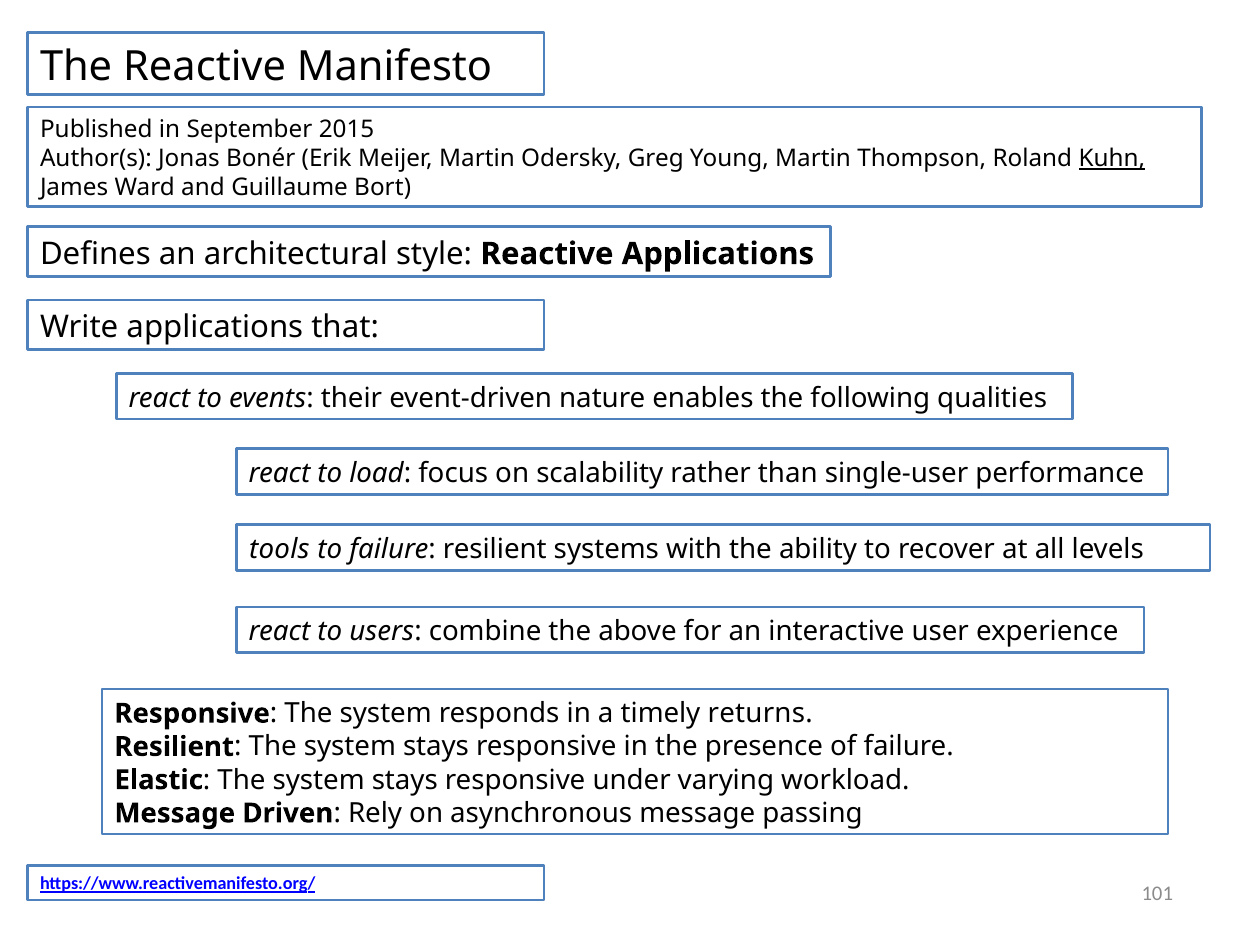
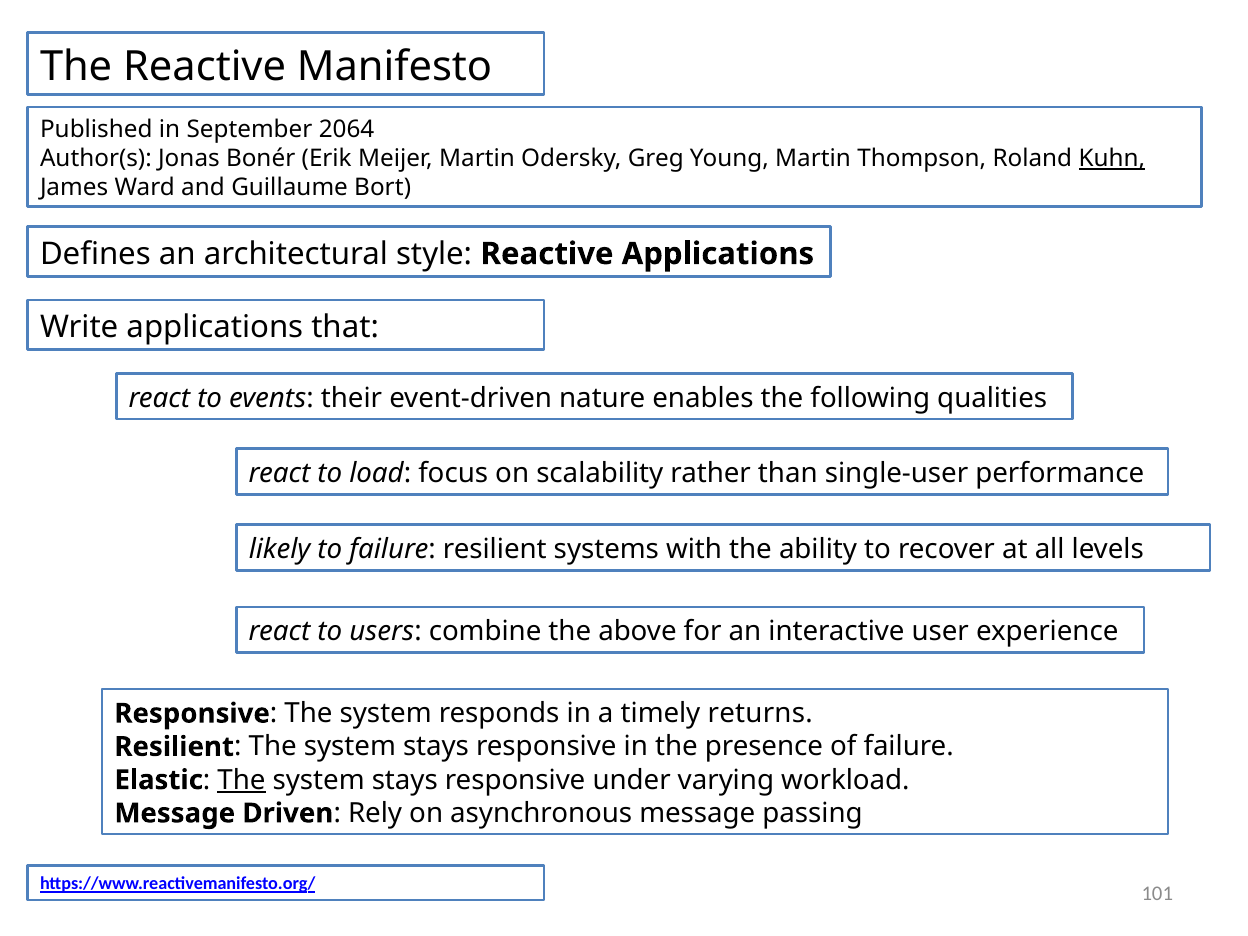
2015: 2015 -> 2064
tools: tools -> likely
The at (242, 780) underline: none -> present
